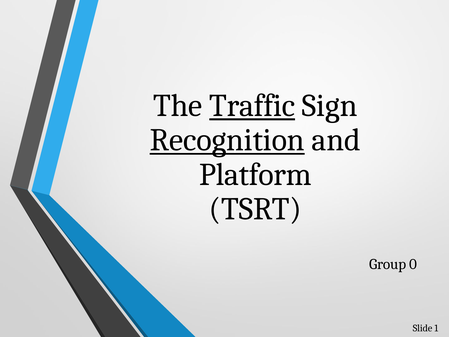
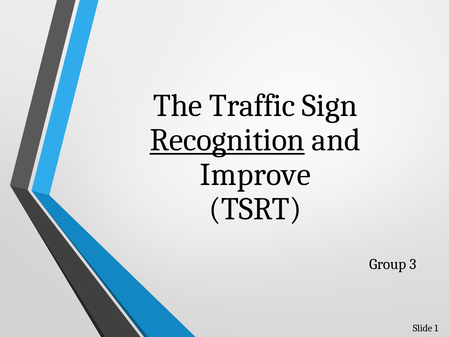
Traffic underline: present -> none
Platform: Platform -> Improve
0: 0 -> 3
